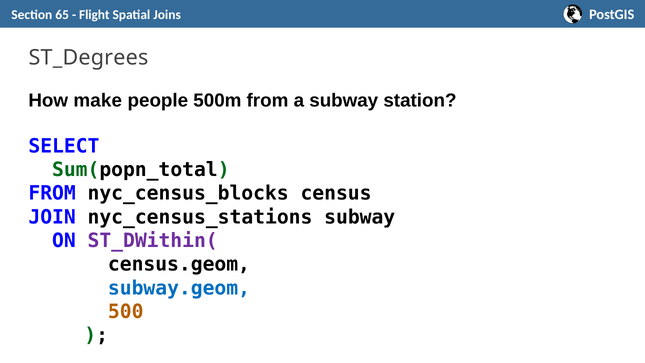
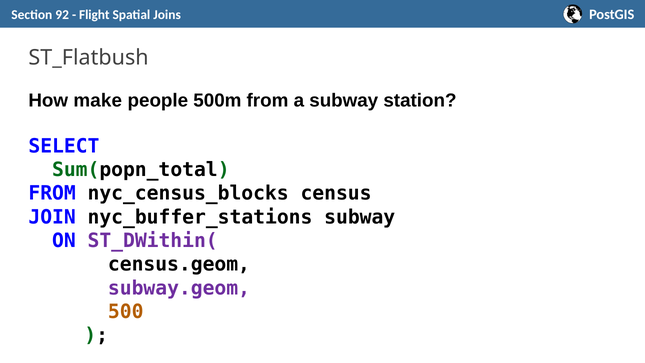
65: 65 -> 92
ST_Degrees: ST_Degrees -> ST_Flatbush
nyc_census_stations: nyc_census_stations -> nyc_buffer_stations
subway.geom colour: blue -> purple
